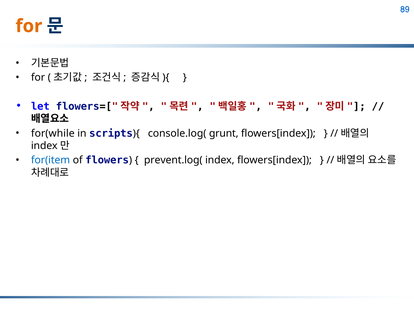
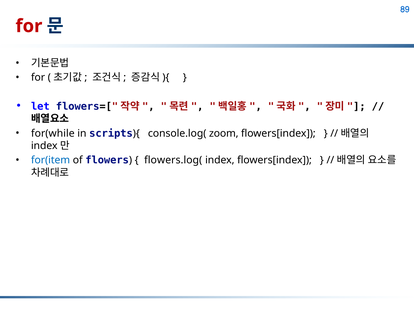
for at (29, 26) colour: orange -> red
grunt: grunt -> zoom
prevent.log(: prevent.log( -> flowers.log(
